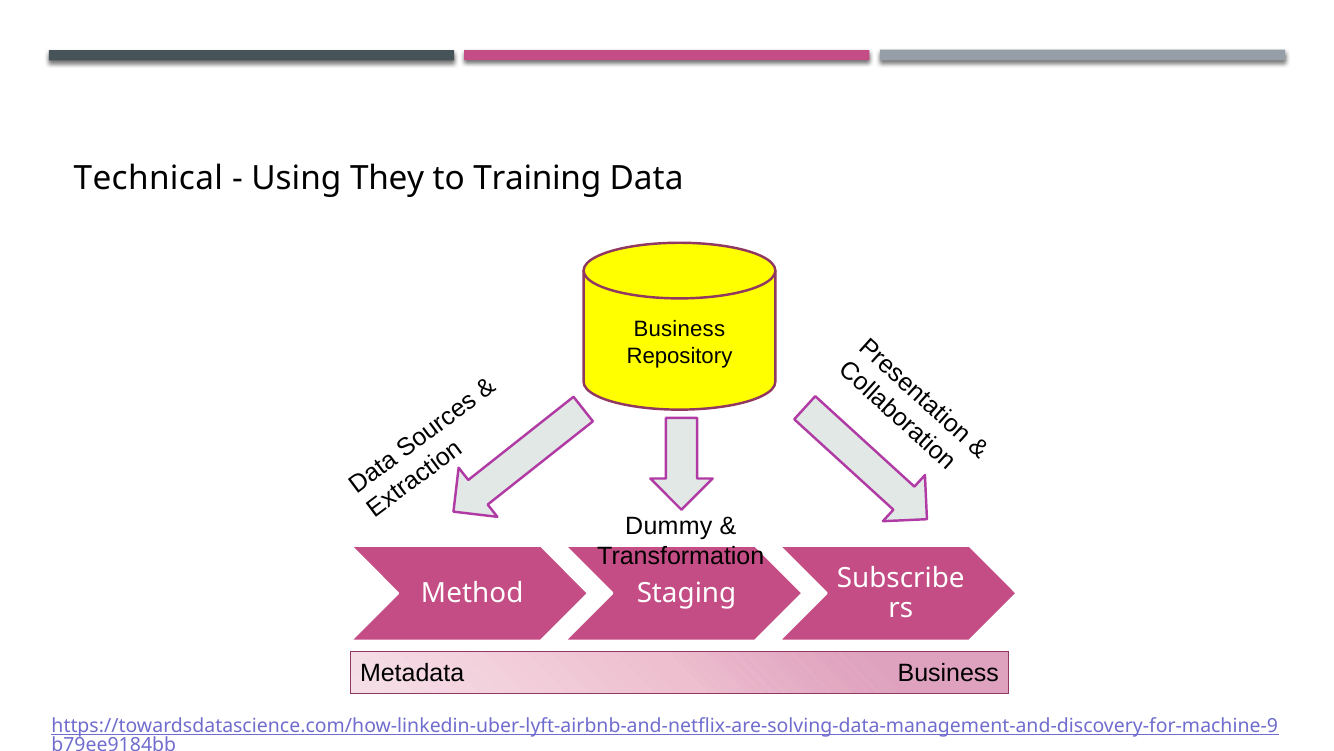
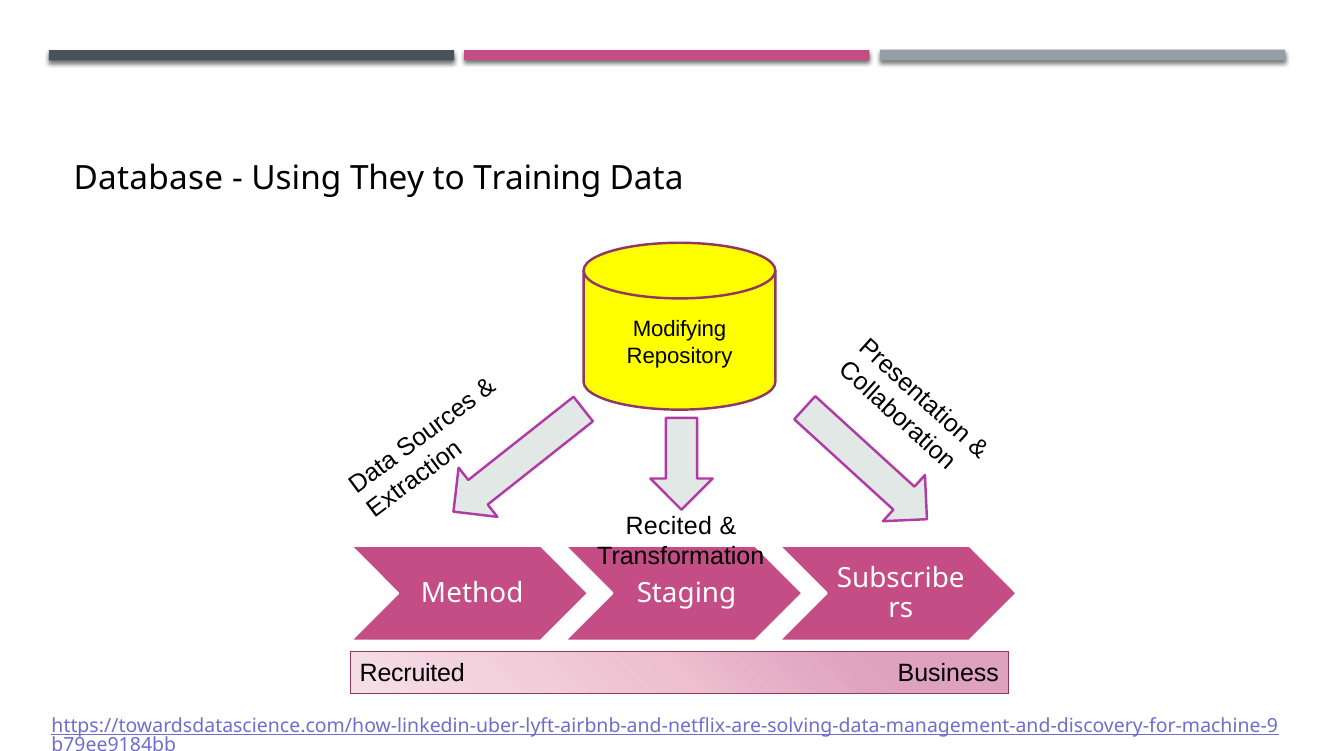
Technical: Technical -> Database
Business at (679, 329): Business -> Modifying
Dummy: Dummy -> Recited
Metadata: Metadata -> Recruited
